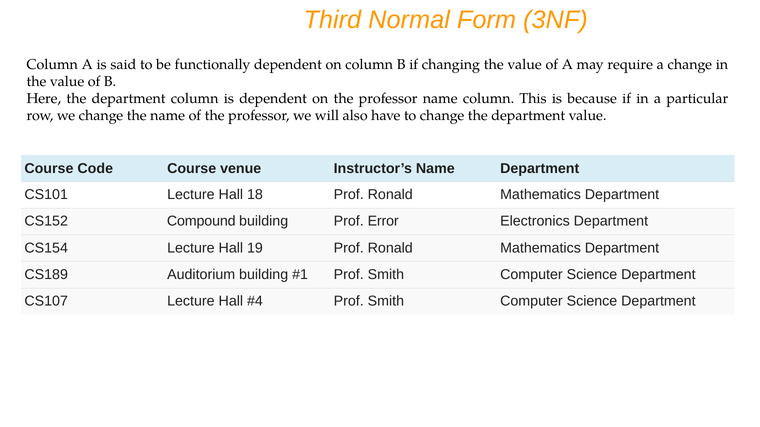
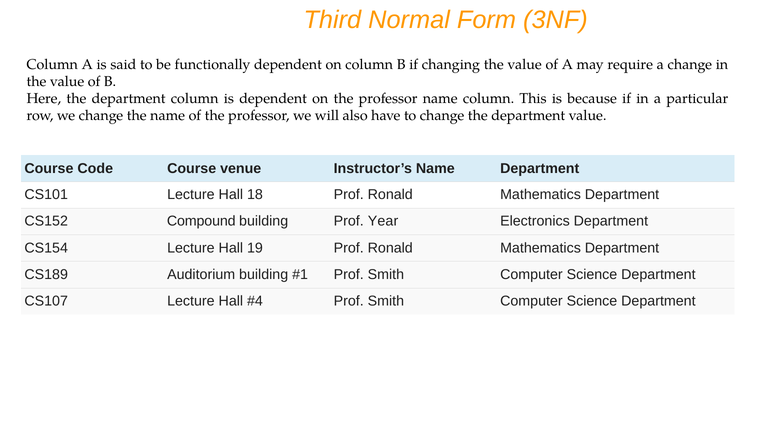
Error: Error -> Year
